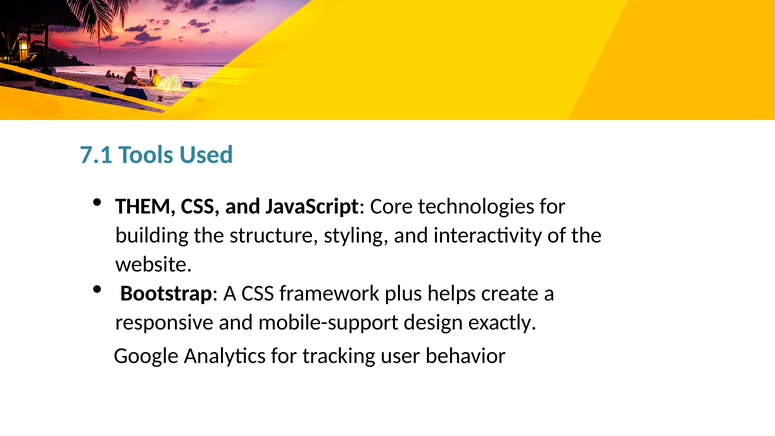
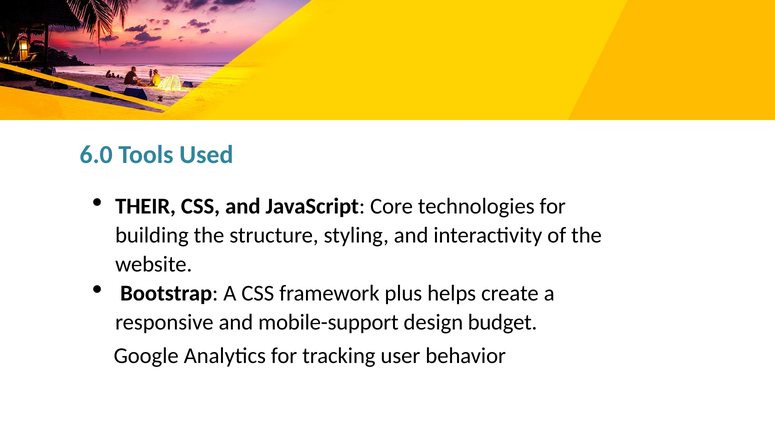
7.1: 7.1 -> 6.0
THEM: THEM -> THEIR
exactly: exactly -> budget
